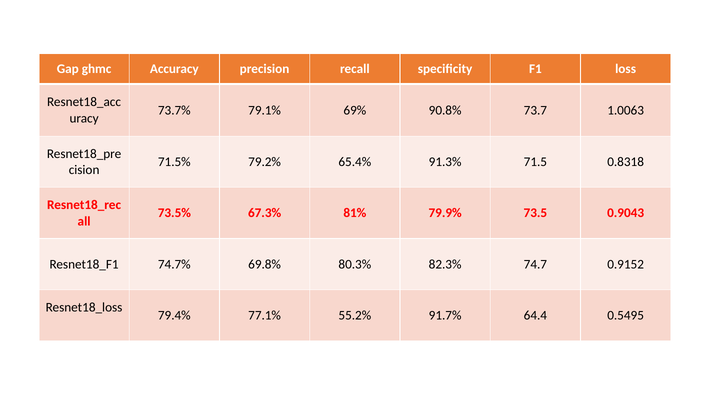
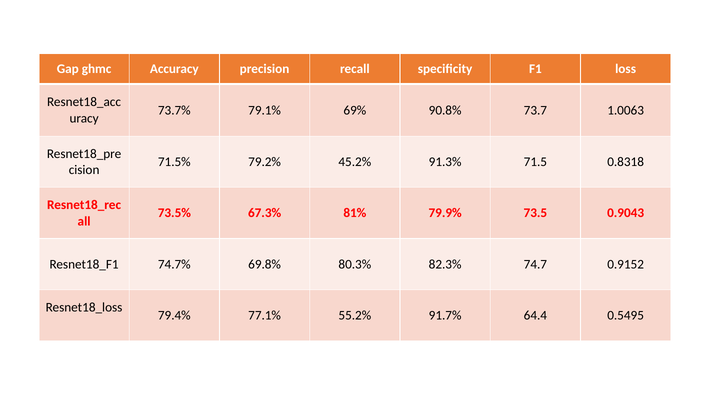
65.4%: 65.4% -> 45.2%
